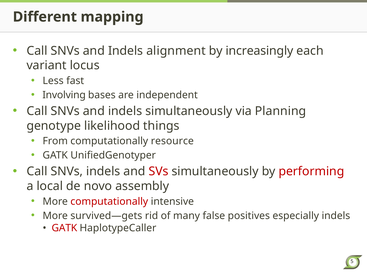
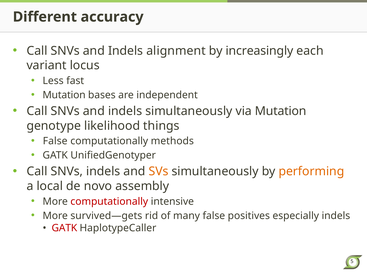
mapping: mapping -> accuracy
Involving at (64, 95): Involving -> Mutation
via Planning: Planning -> Mutation
From at (55, 141): From -> False
resource: resource -> methods
SVs colour: red -> orange
performing colour: red -> orange
